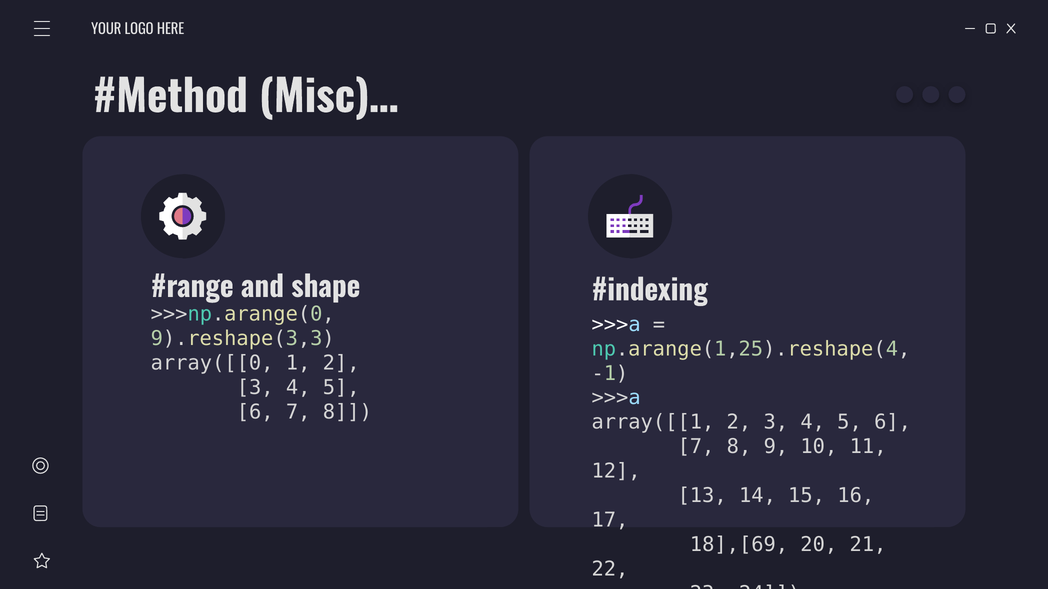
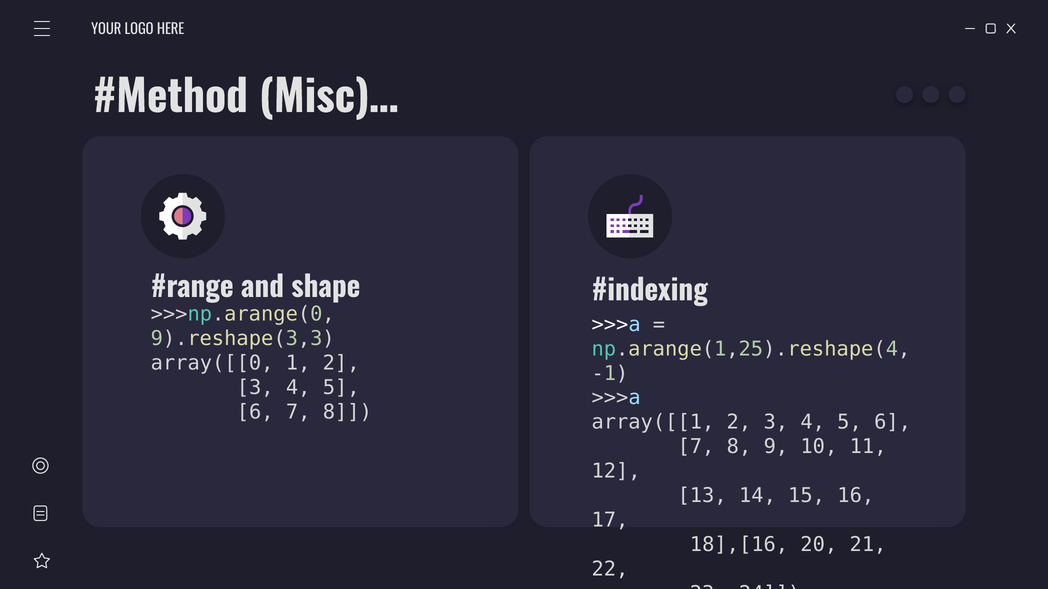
18],[69: 18],[69 -> 18],[16
